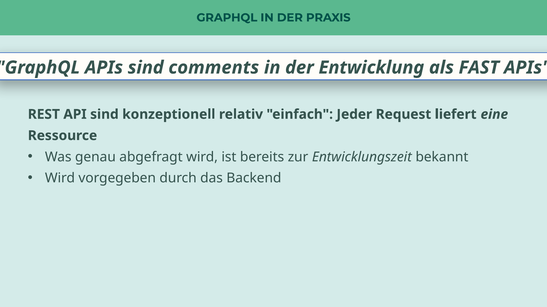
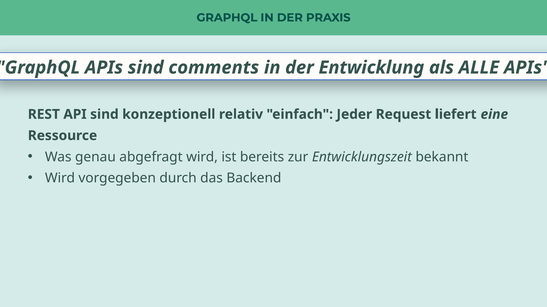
FAST: FAST -> ALLE
